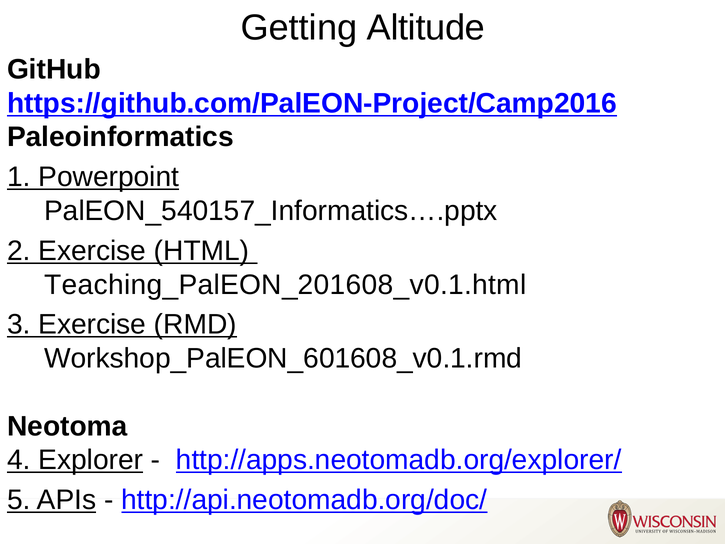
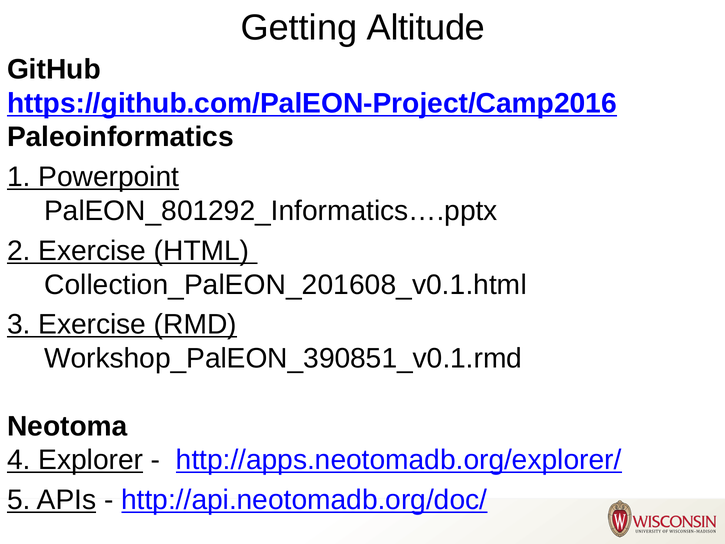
PalEON_540157_Informatics….pptx: PalEON_540157_Informatics….pptx -> PalEON_801292_Informatics….pptx
Teaching_PalEON_201608_v0.1.html: Teaching_PalEON_201608_v0.1.html -> Collection_PalEON_201608_v0.1.html
Workshop_PalEON_601608_v0.1.rmd: Workshop_PalEON_601608_v0.1.rmd -> Workshop_PalEON_390851_v0.1.rmd
